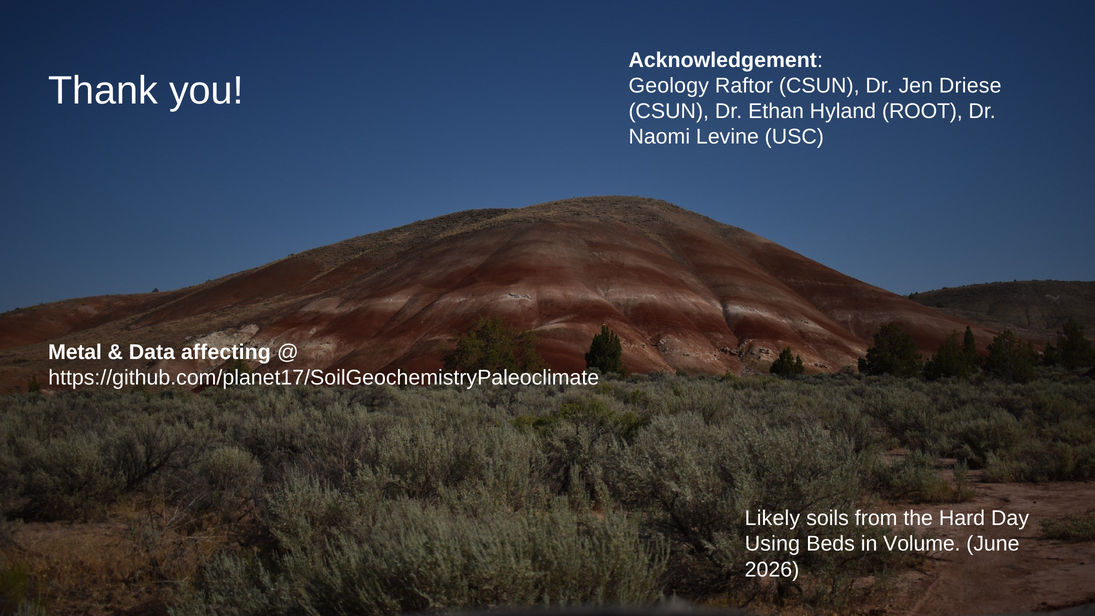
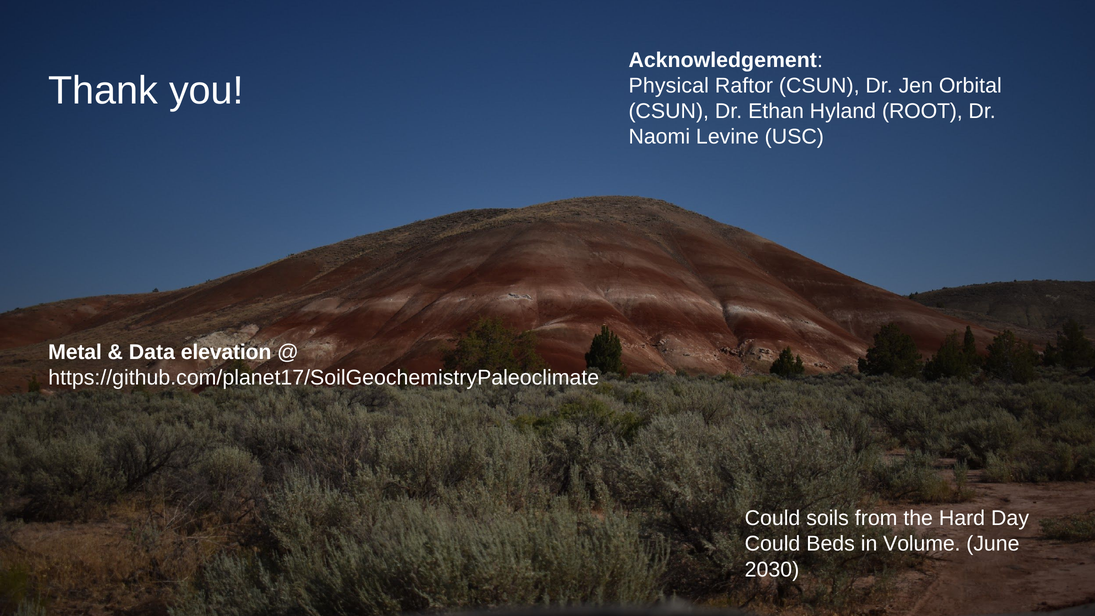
Geology: Geology -> Physical
Driese: Driese -> Orbital
affecting: affecting -> elevation
Likely at (772, 518): Likely -> Could
Using at (772, 544): Using -> Could
2026: 2026 -> 2030
